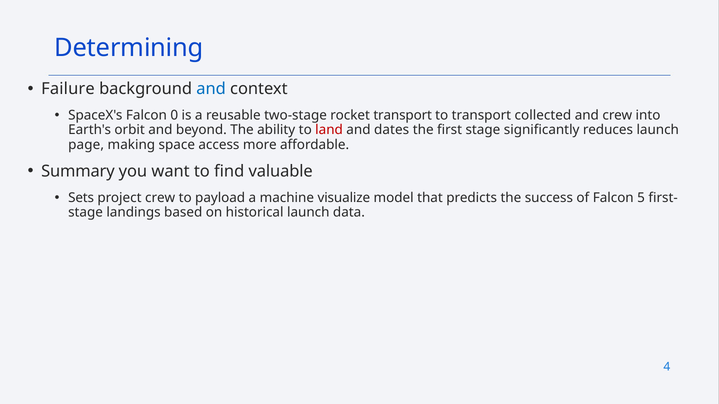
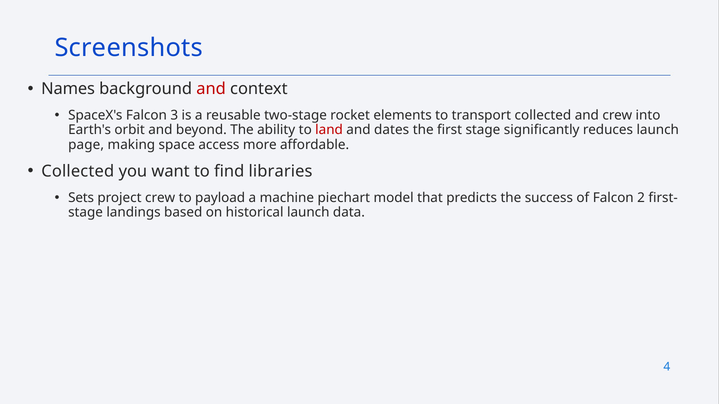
Determining: Determining -> Screenshots
Failure: Failure -> Names
and at (211, 89) colour: blue -> red
0: 0 -> 3
rocket transport: transport -> elements
Summary at (78, 171): Summary -> Collected
valuable: valuable -> libraries
visualize: visualize -> piechart
5: 5 -> 2
